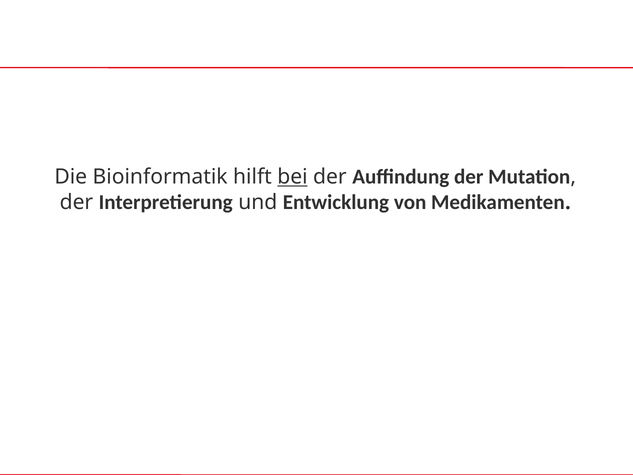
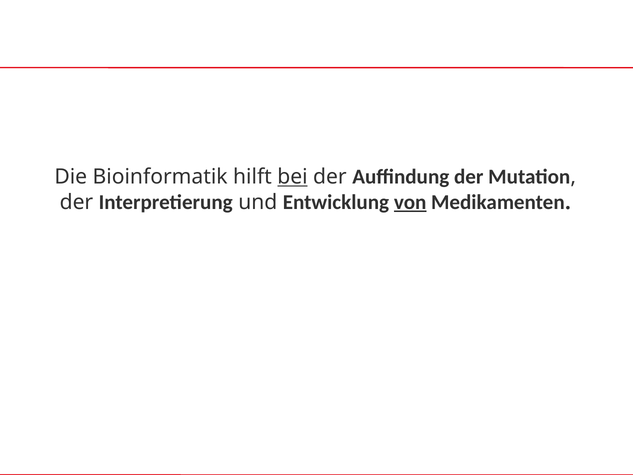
von underline: none -> present
